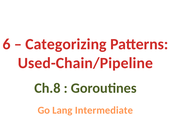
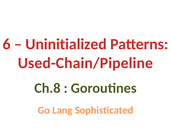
Categorizing: Categorizing -> Uninitialized
Intermediate: Intermediate -> Sophisticated
